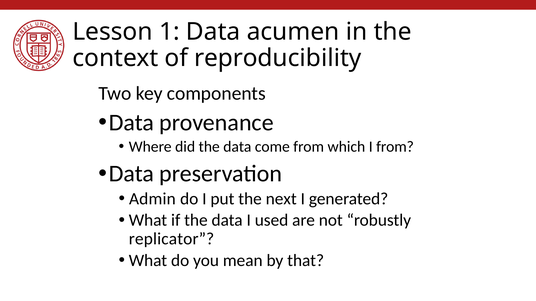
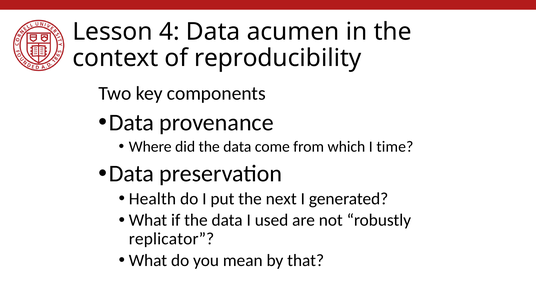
1: 1 -> 4
I from: from -> time
Admin: Admin -> Health
